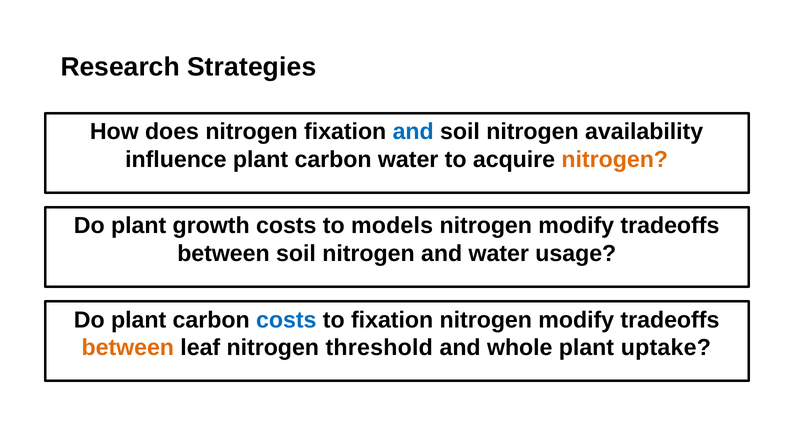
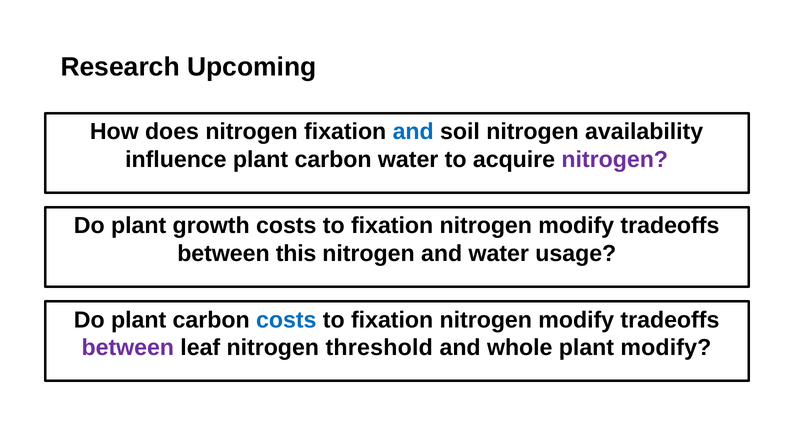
Strategies: Strategies -> Upcoming
nitrogen at (615, 159) colour: orange -> purple
models at (392, 226): models -> fixation
between soil: soil -> this
between at (128, 347) colour: orange -> purple
plant uptake: uptake -> modify
